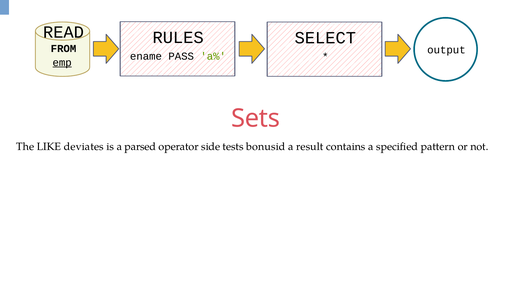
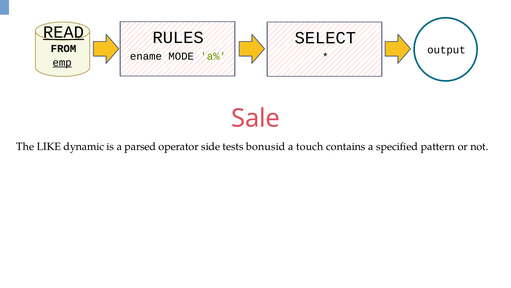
READ underline: none -> present
PASS: PASS -> MODE
Sets: Sets -> Sale
deviates: deviates -> dynamic
result: result -> touch
